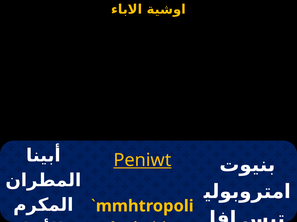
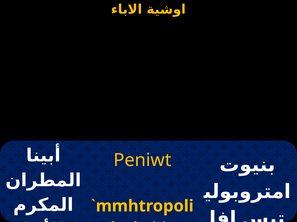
Peniwt underline: present -> none
